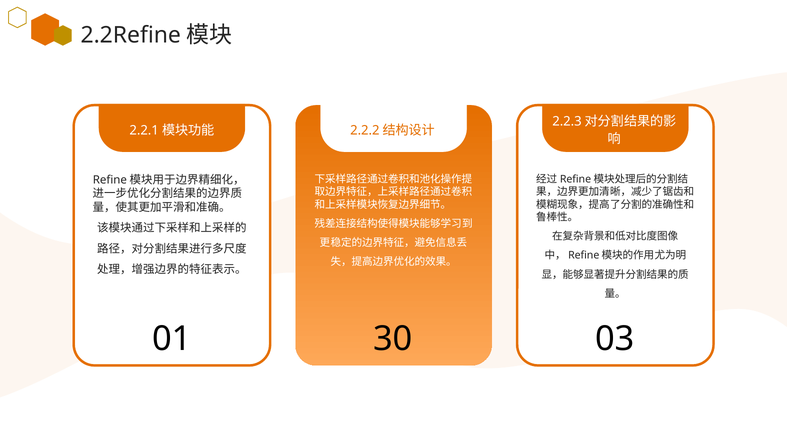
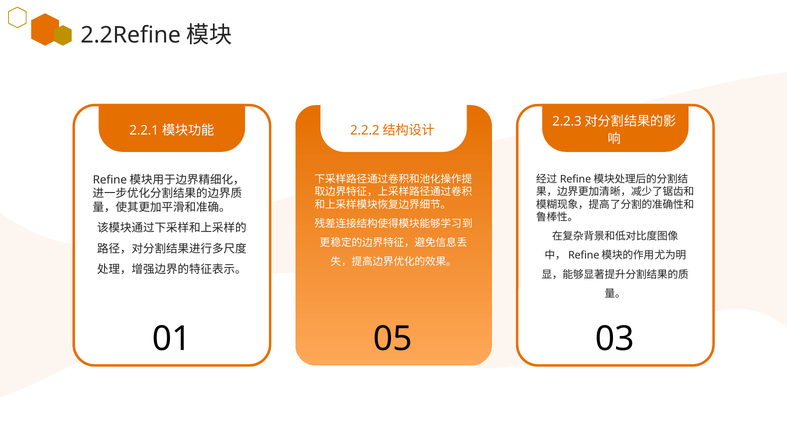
30: 30 -> 05
